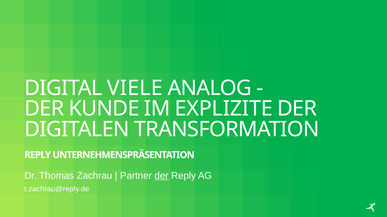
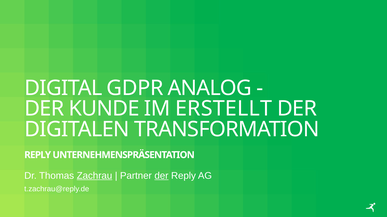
VIELE: VIELE -> GDPR
EXPLIZITE: EXPLIZITE -> ERSTELLT
Zachrau underline: none -> present
